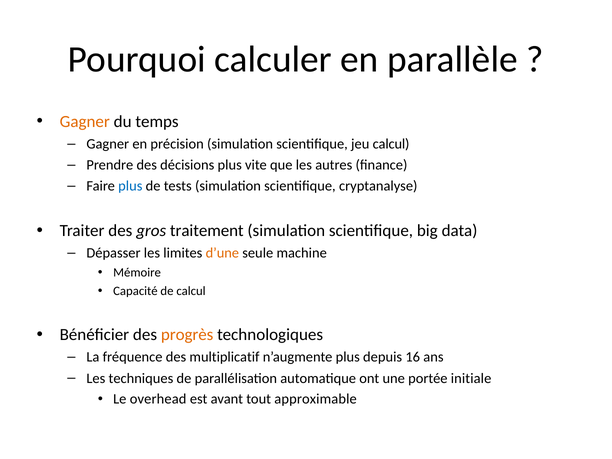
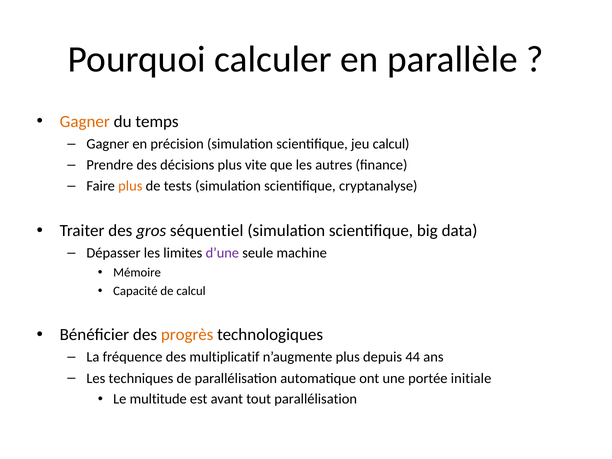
plus at (130, 186) colour: blue -> orange
traitement: traitement -> séquentiel
d’une colour: orange -> purple
16: 16 -> 44
overhead: overhead -> multitude
tout approximable: approximable -> parallélisation
